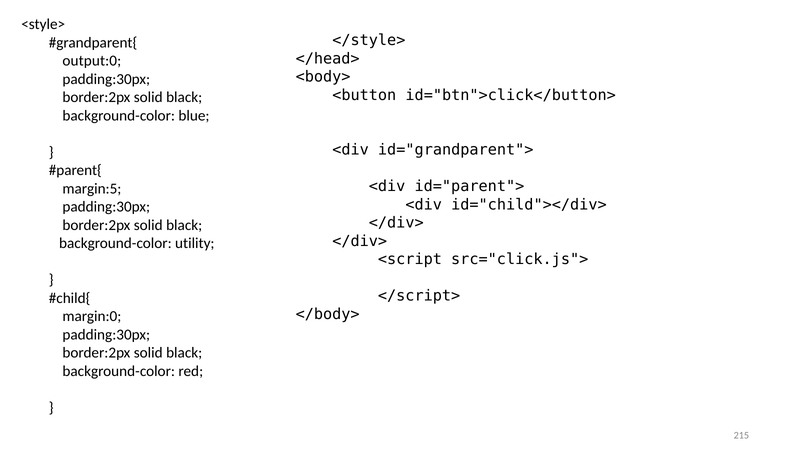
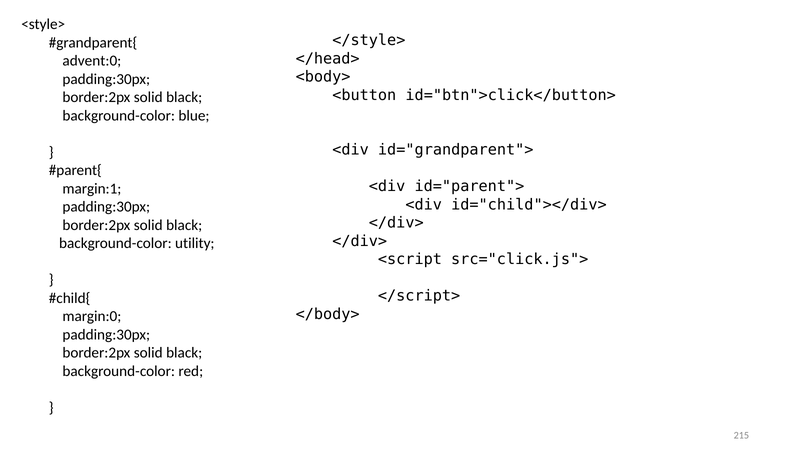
output:0: output:0 -> advent:0
margin:5: margin:5 -> margin:1
